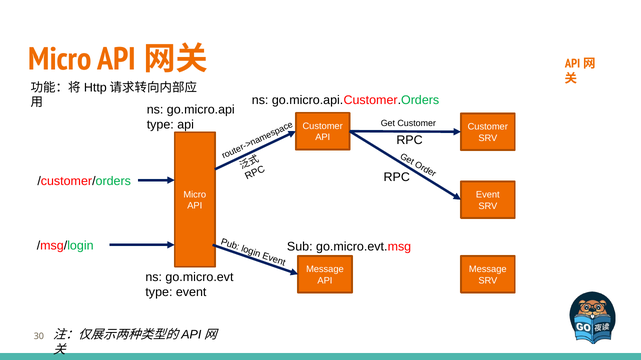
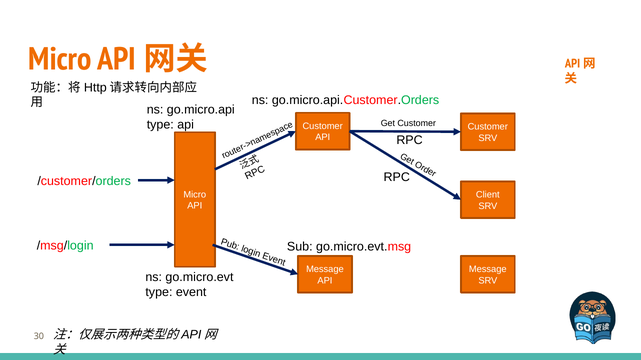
Event at (488, 195): Event -> Client
